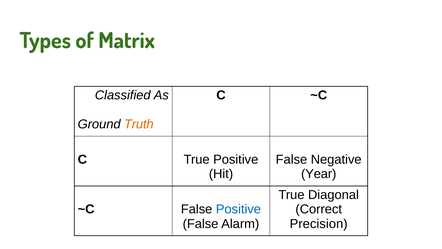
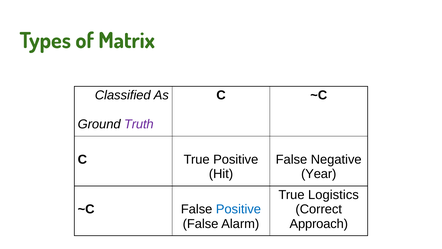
Truth colour: orange -> purple
Diagonal: Diagonal -> Logistics
Precision: Precision -> Approach
